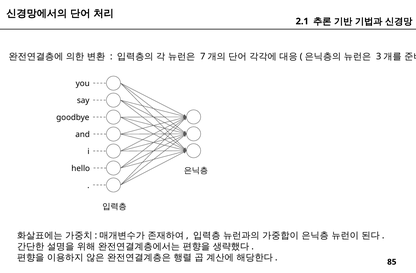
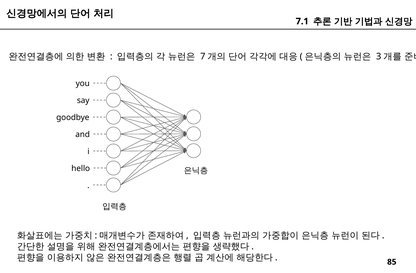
2.1: 2.1 -> 7.1
